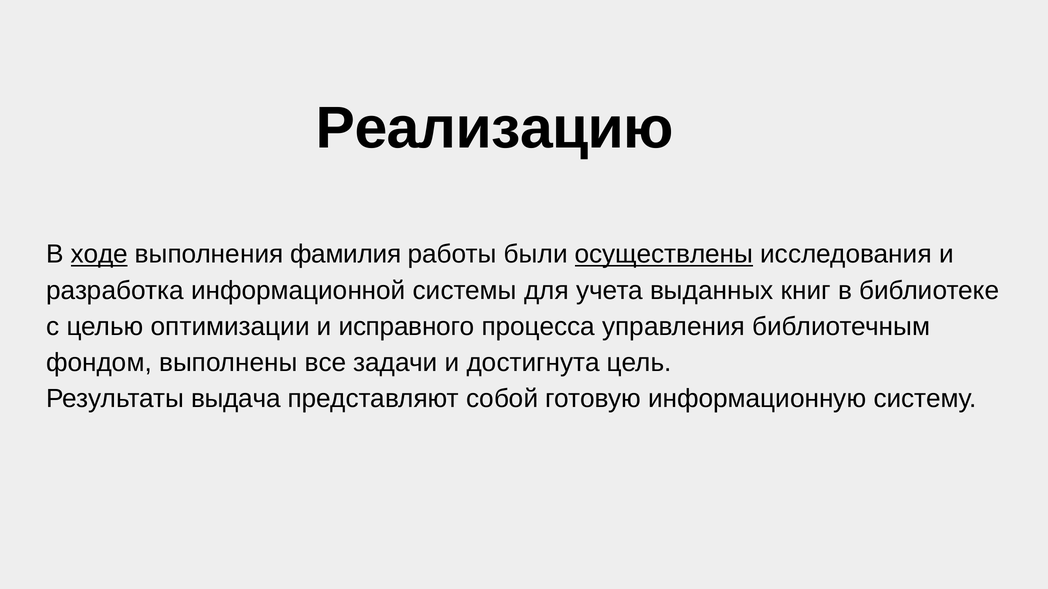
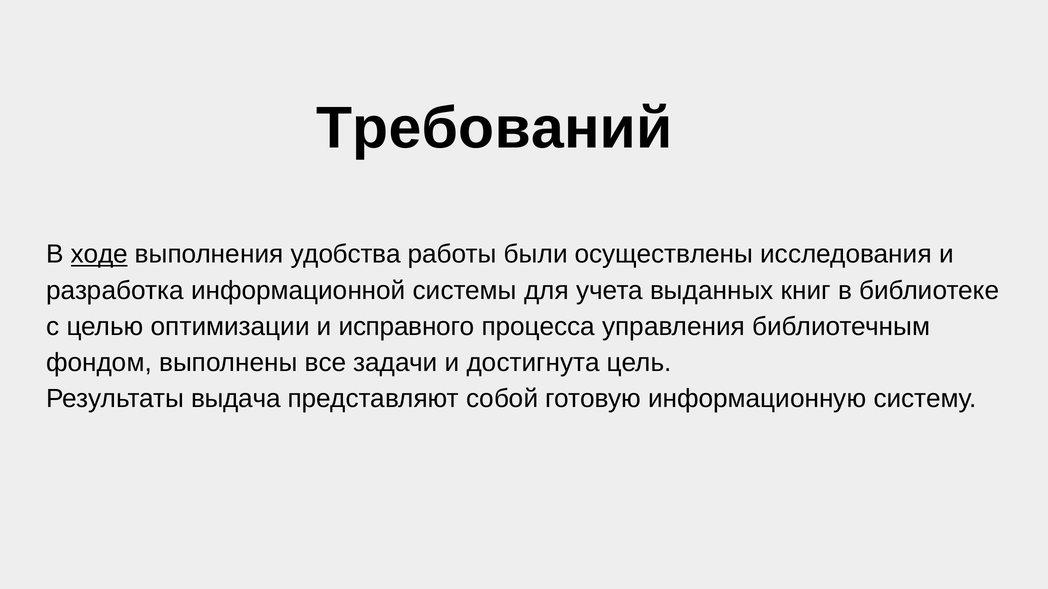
Реализацию: Реализацию -> Требований
фамилия: фамилия -> удобства
осуществлены underline: present -> none
